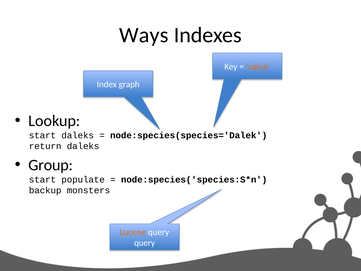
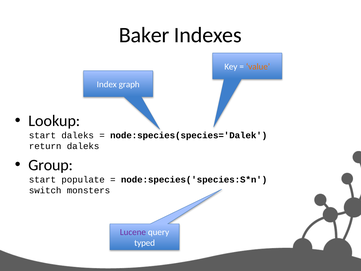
Ways: Ways -> Baker
backup: backup -> switch
Lucene colour: orange -> purple
query at (145, 243): query -> typed
